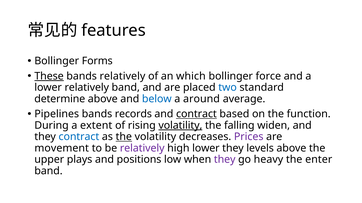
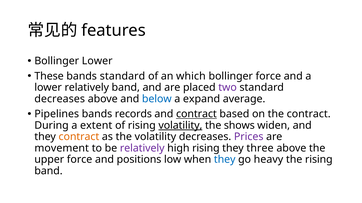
Bollinger Forms: Forms -> Lower
These underline: present -> none
bands relatively: relatively -> standard
two colour: blue -> purple
determine at (60, 99): determine -> decreases
around: around -> expand
the function: function -> contract
falling: falling -> shows
contract at (79, 137) colour: blue -> orange
the at (124, 137) underline: present -> none
high lower: lower -> rising
levels: levels -> three
upper plays: plays -> force
they at (225, 160) colour: purple -> blue
the enter: enter -> rising
